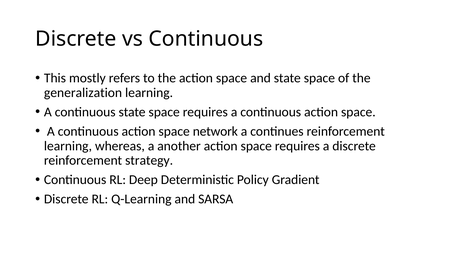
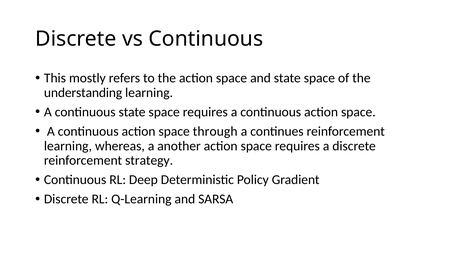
generalization: generalization -> understanding
network: network -> through
